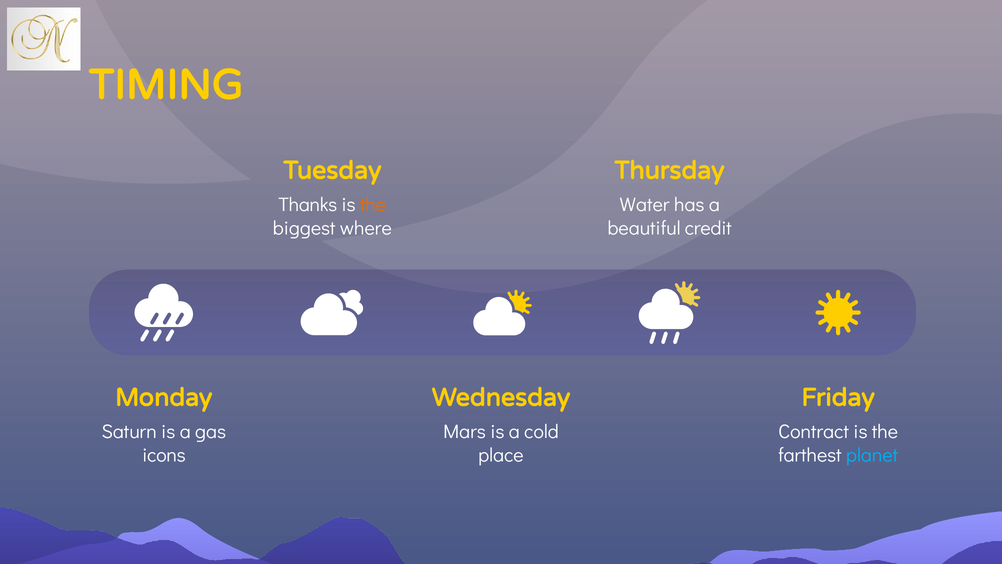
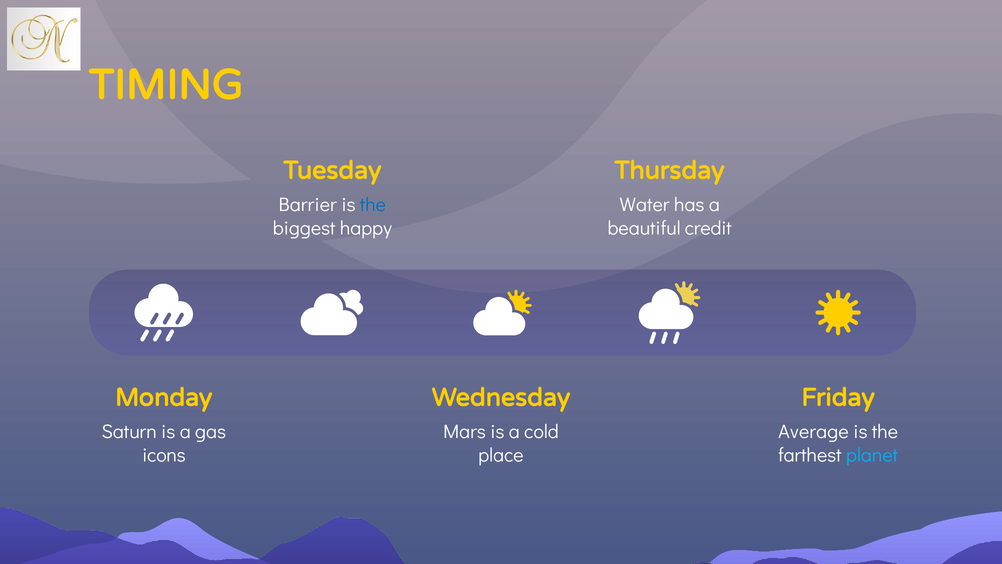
Thanks: Thanks -> Barrier
the at (373, 205) colour: orange -> blue
where: where -> happy
Contract: Contract -> Average
